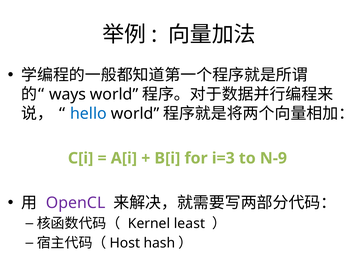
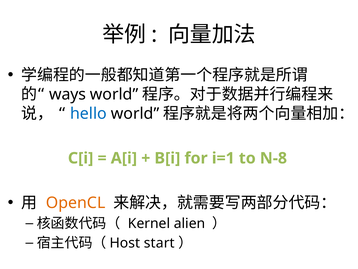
i=3: i=3 -> i=1
N-9: N-9 -> N-8
OpenCL colour: purple -> orange
least: least -> alien
hash: hash -> start
